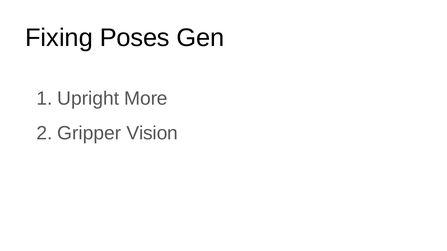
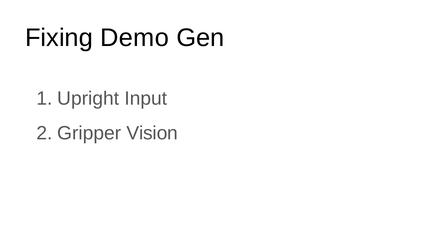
Poses: Poses -> Demo
More: More -> Input
